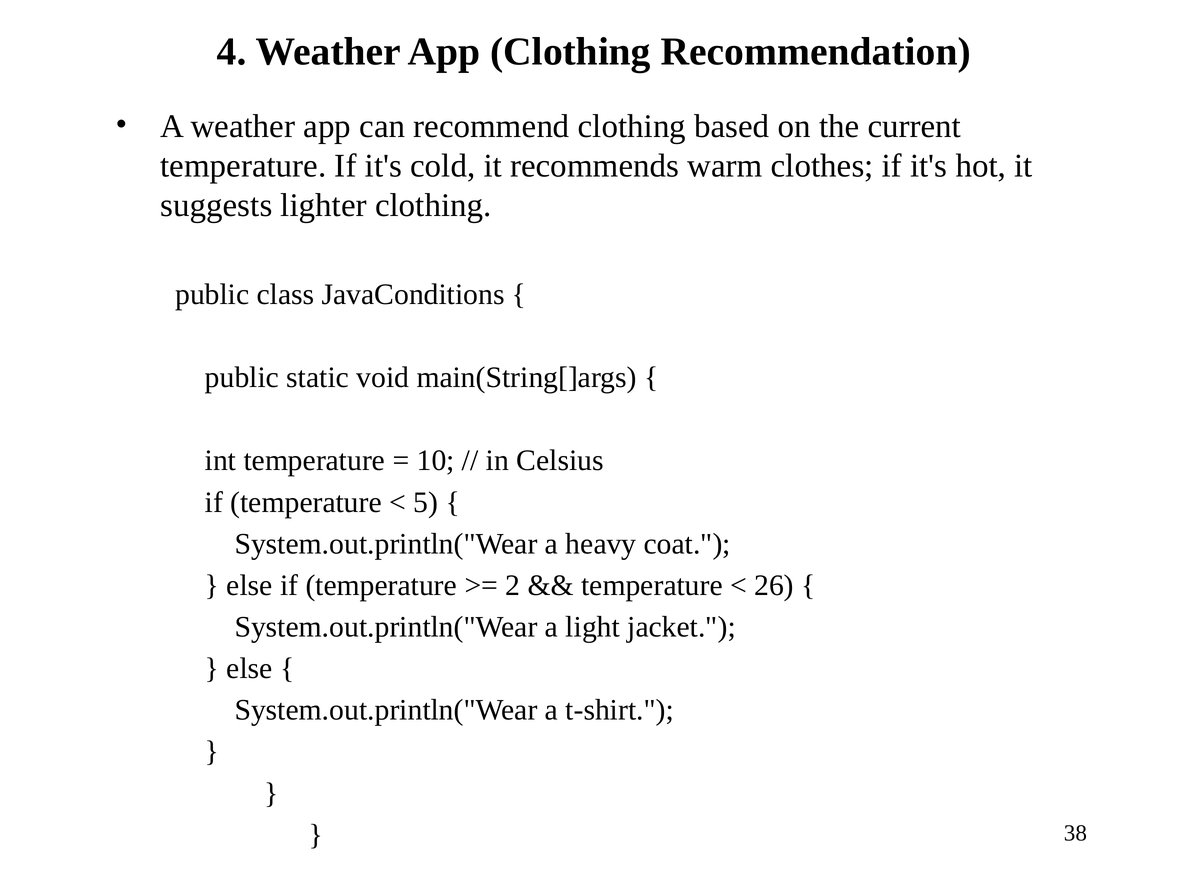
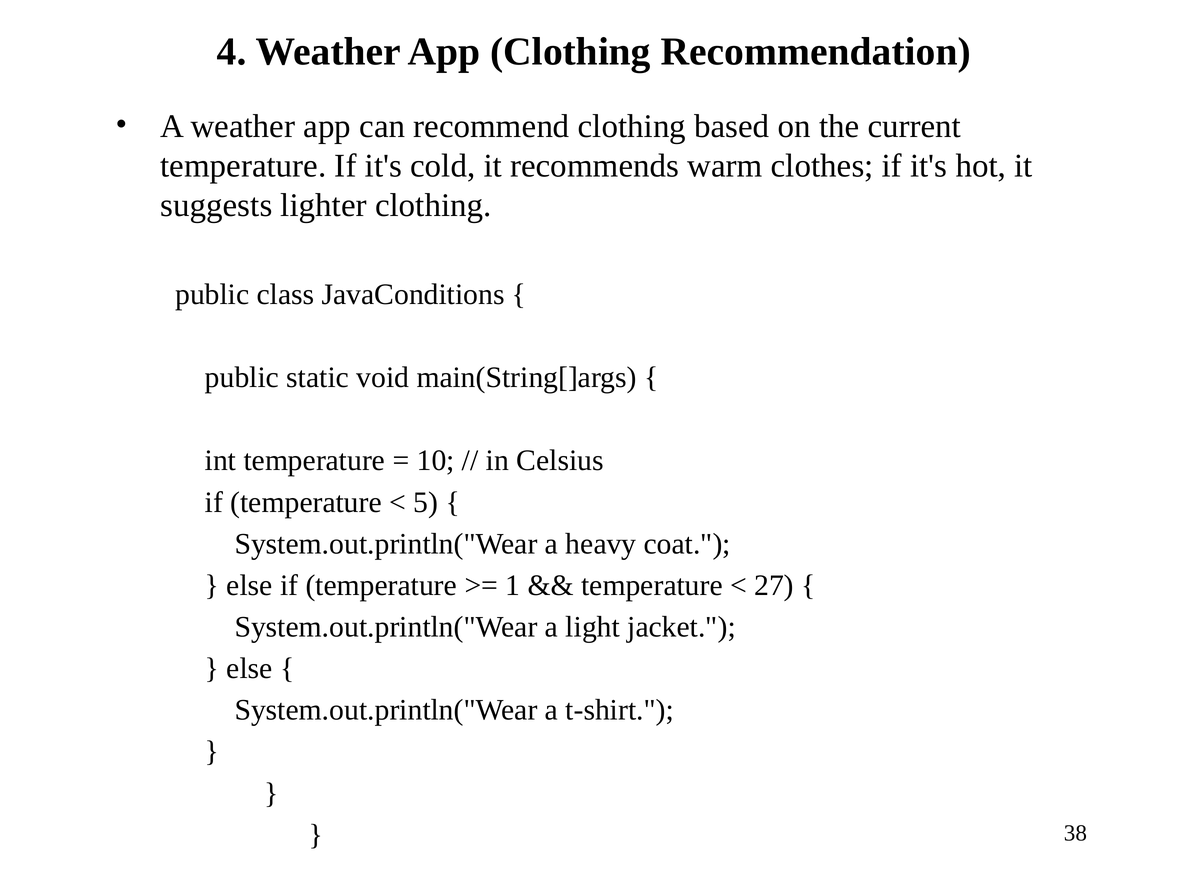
2: 2 -> 1
26: 26 -> 27
